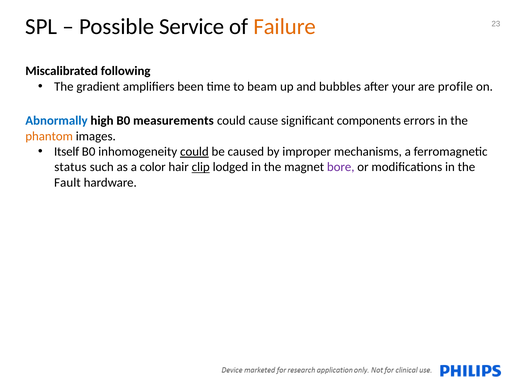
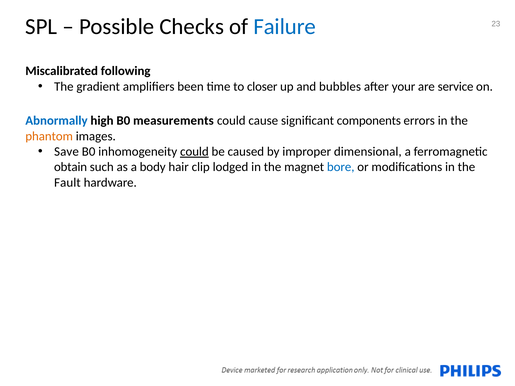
Service: Service -> Checks
Failure colour: orange -> blue
beam: beam -> closer
profile: profile -> service
Itself: Itself -> Save
mechanisms: mechanisms -> dimensional
status: status -> obtain
color: color -> body
clip underline: present -> none
bore colour: purple -> blue
